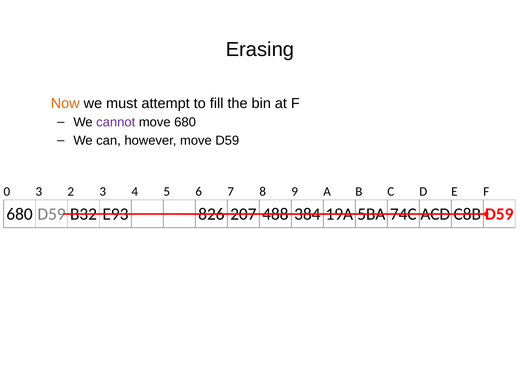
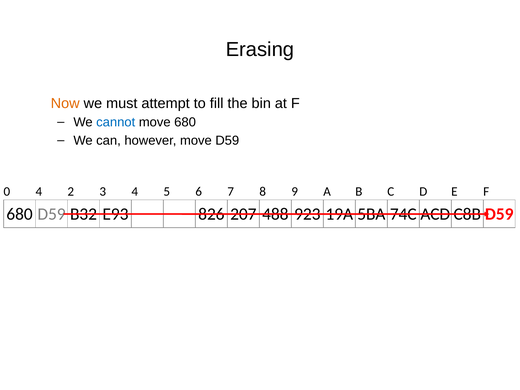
cannot colour: purple -> blue
0 3: 3 -> 4
384: 384 -> 923
